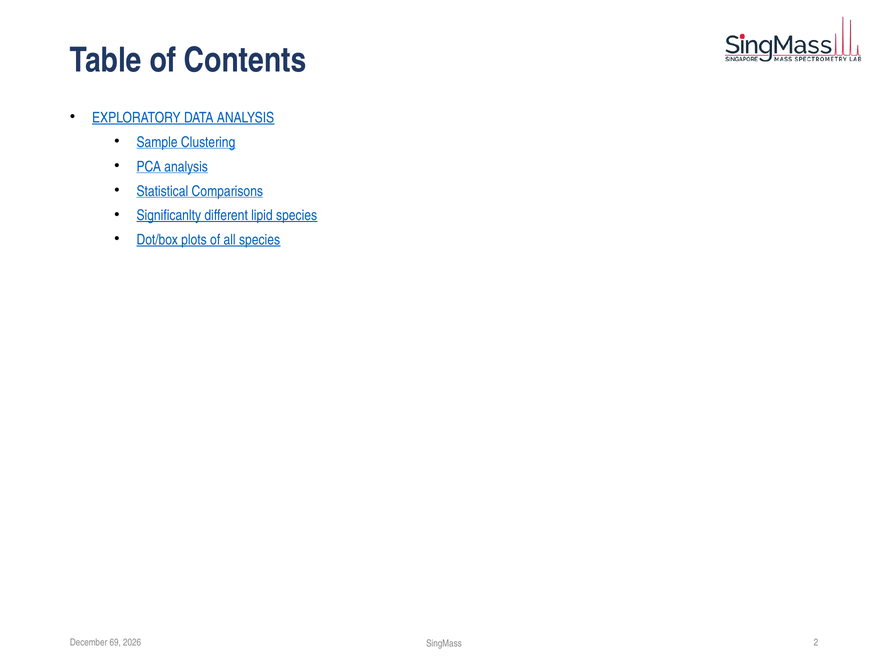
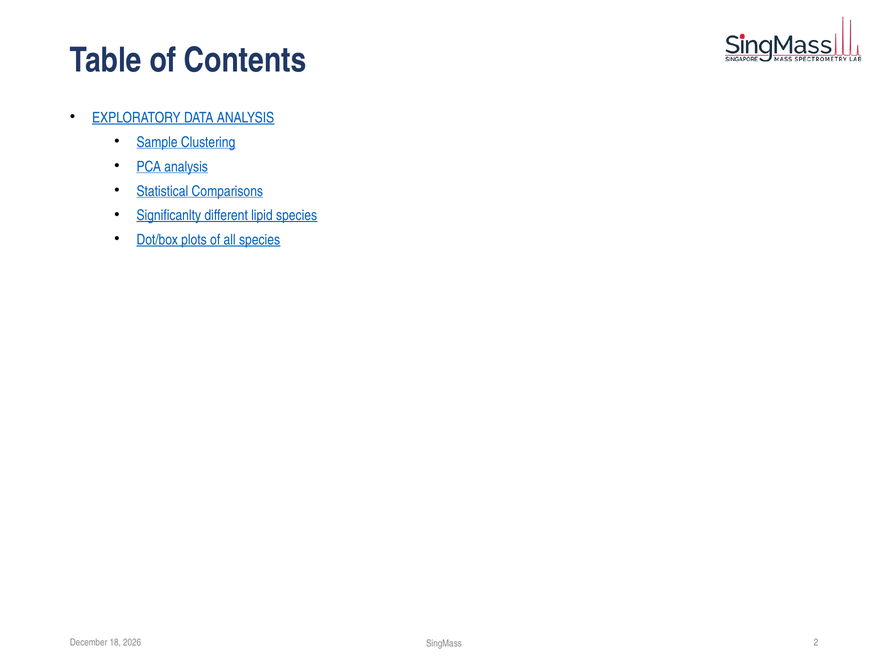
69: 69 -> 18
